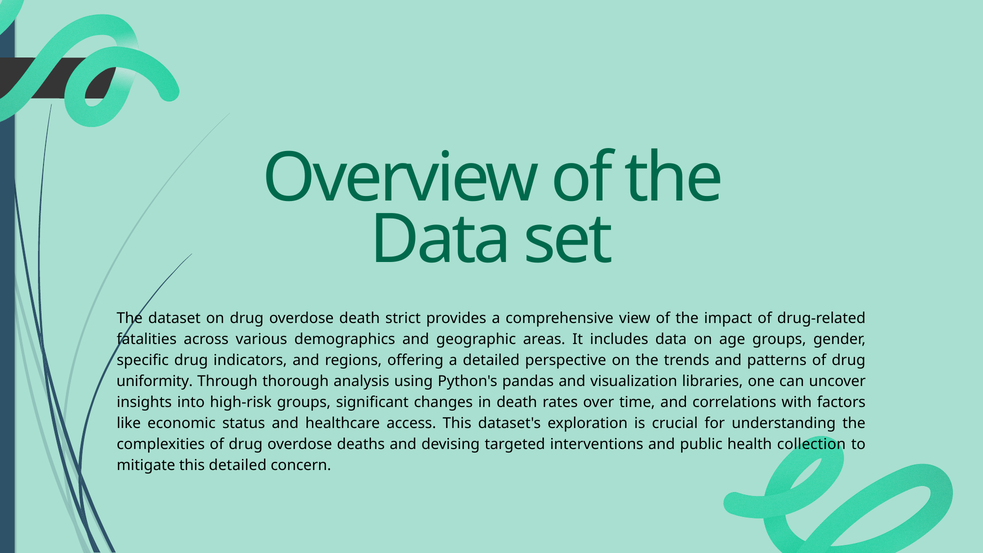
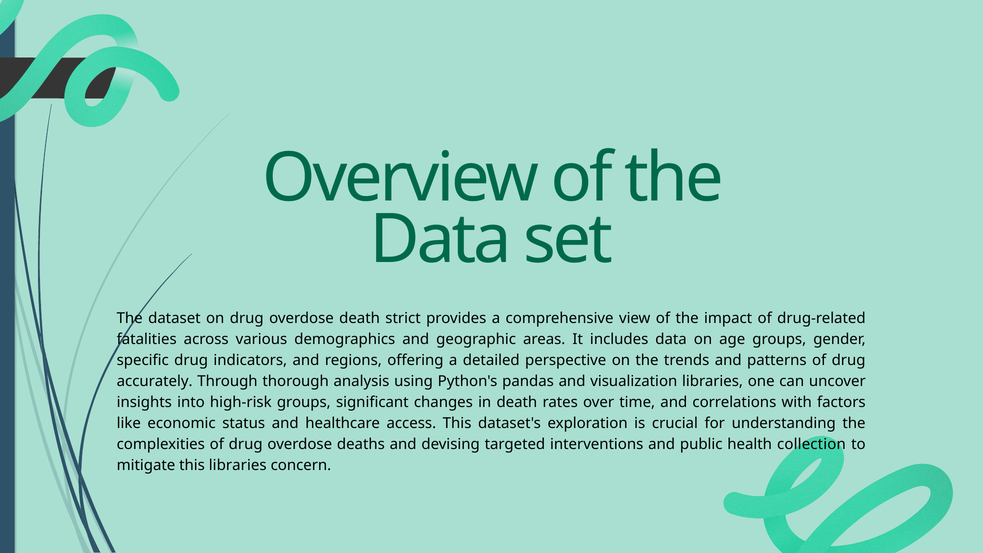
uniformity: uniformity -> accurately
this detailed: detailed -> libraries
